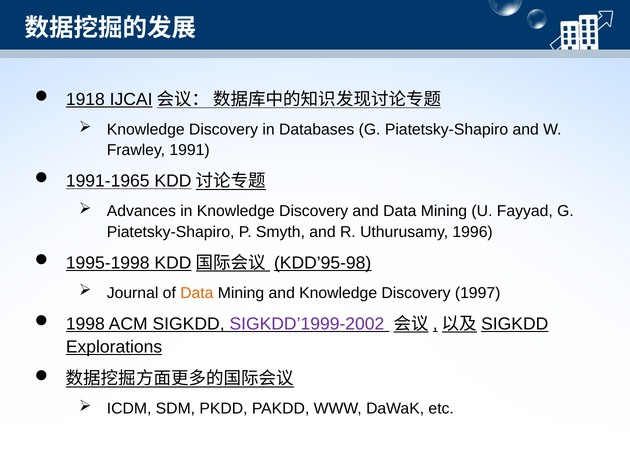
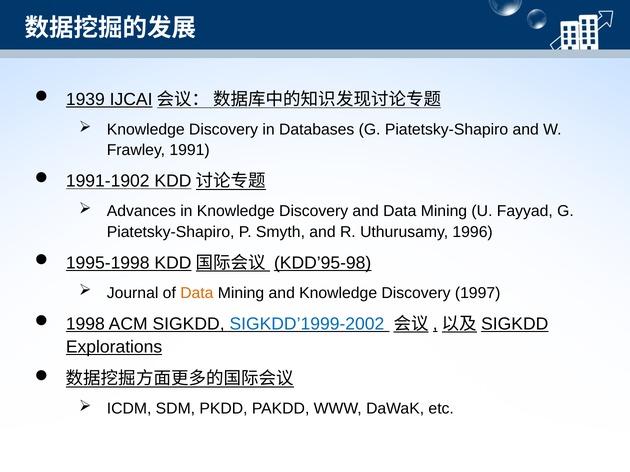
1918: 1918 -> 1939
1991-1965: 1991-1965 -> 1991-1902
SIGKDD’1999-2002 colour: purple -> blue
